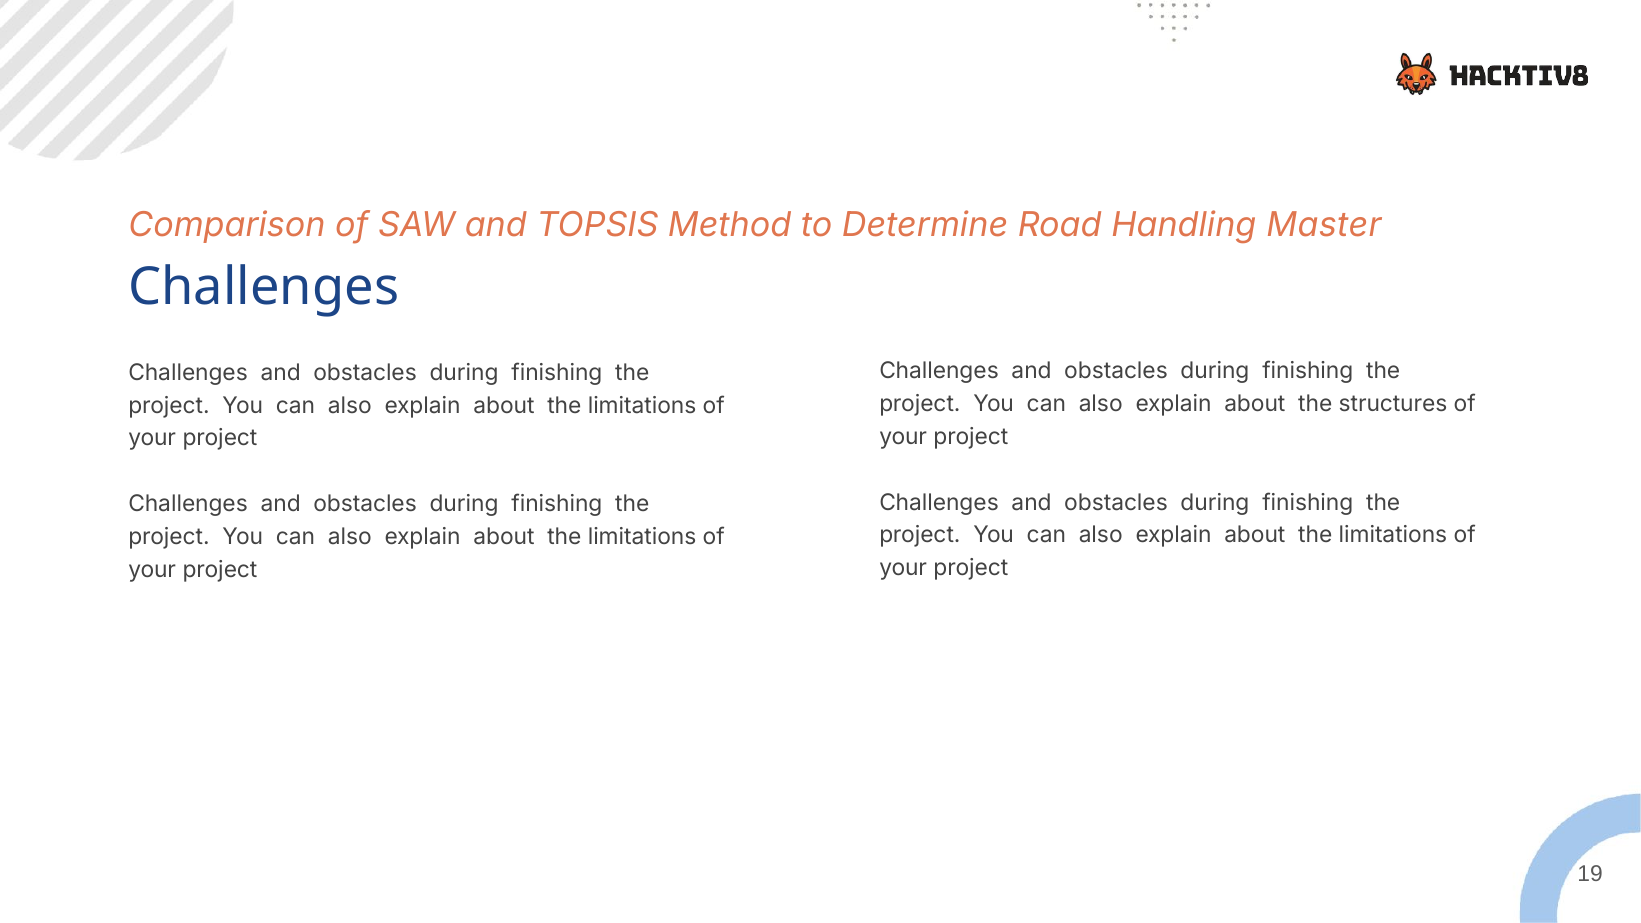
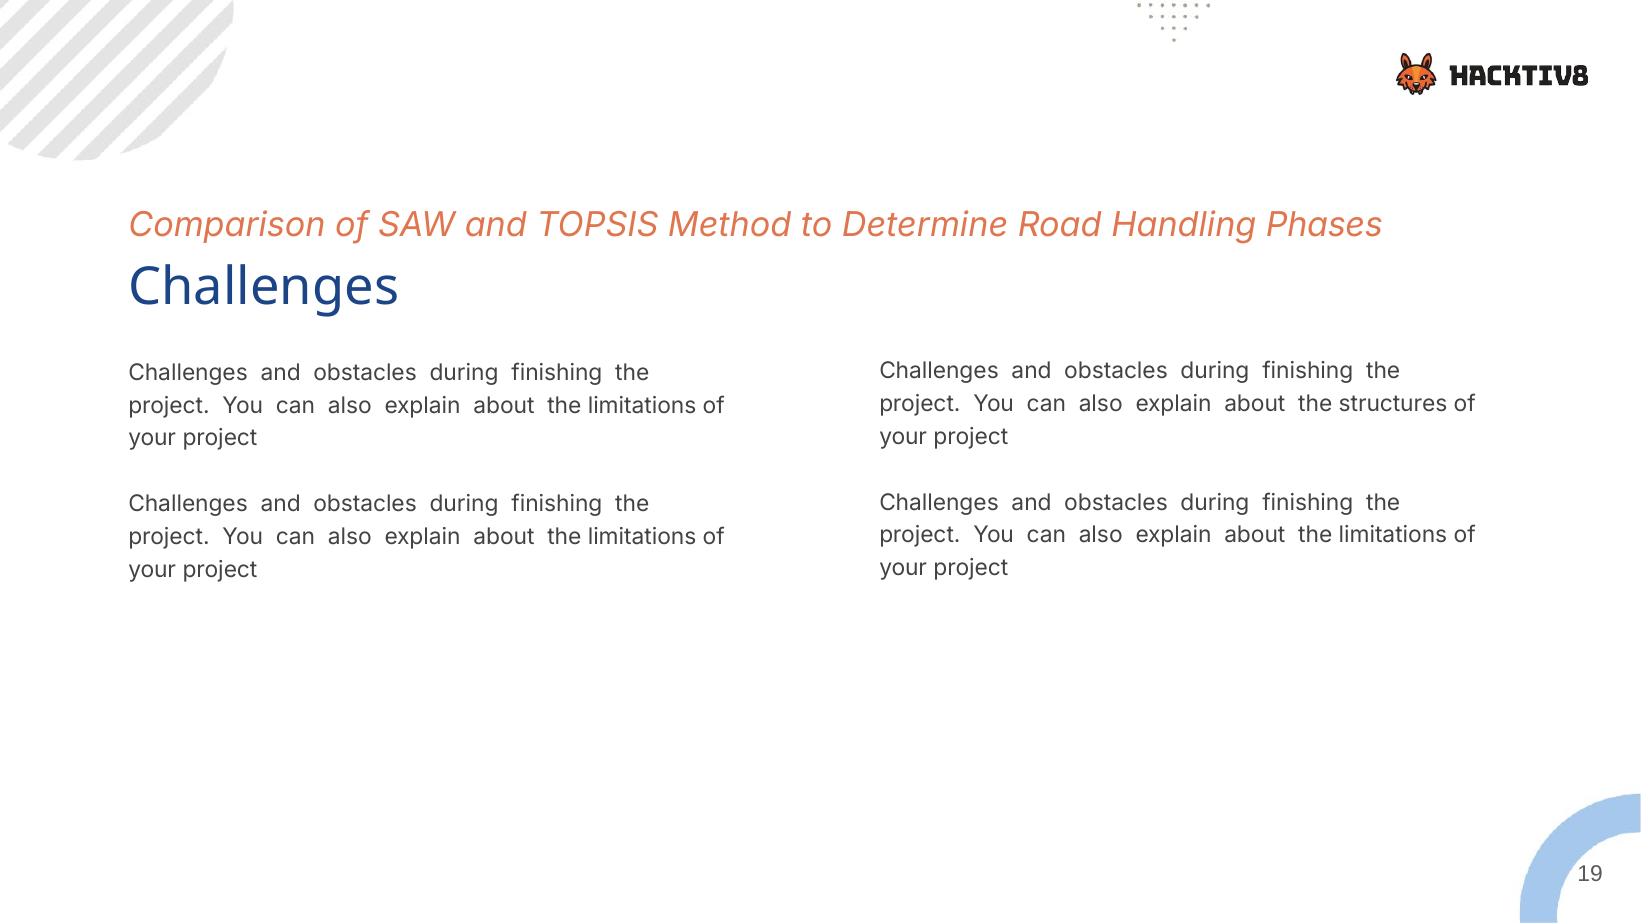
Master: Master -> Phases
